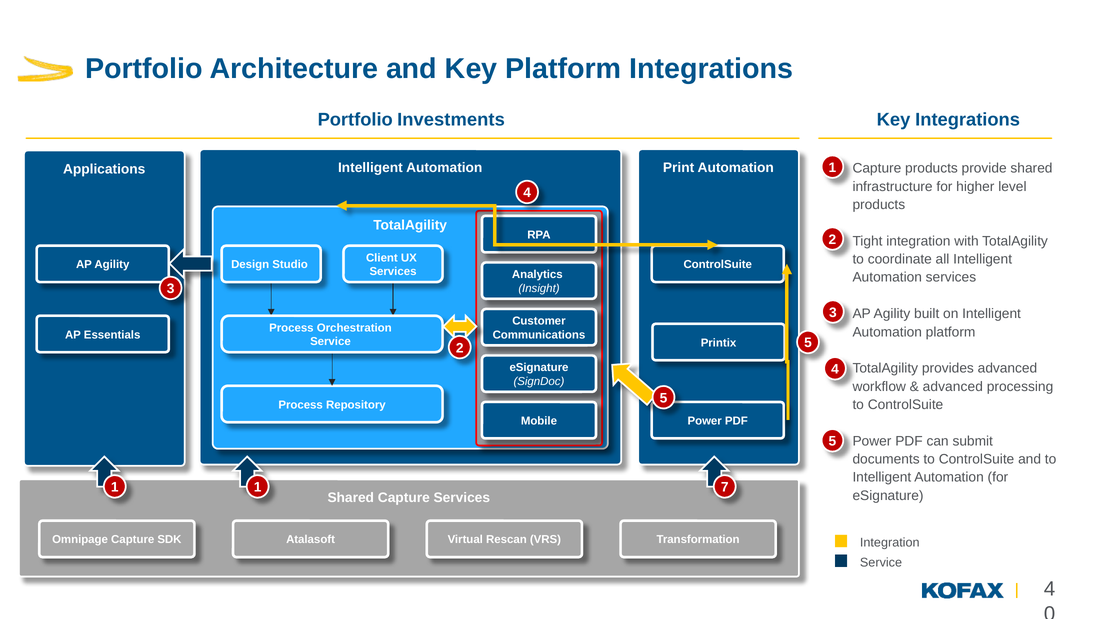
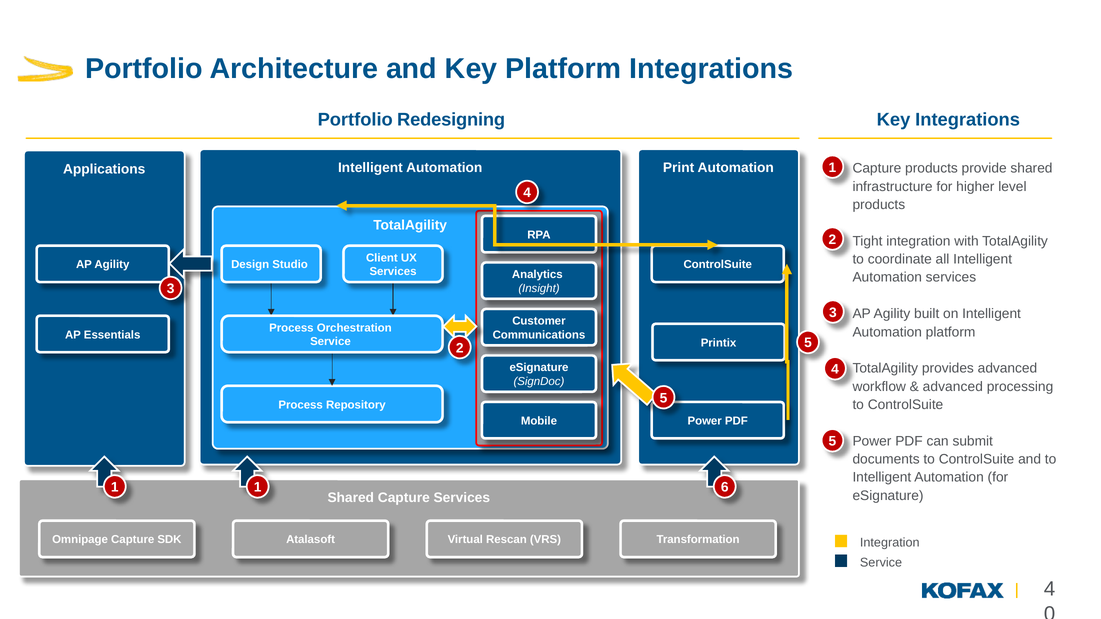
Investments: Investments -> Redesigning
7: 7 -> 6
